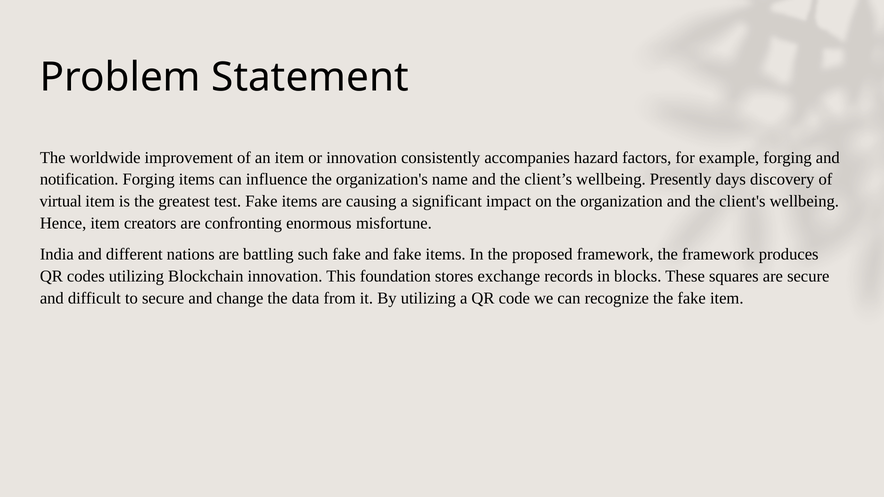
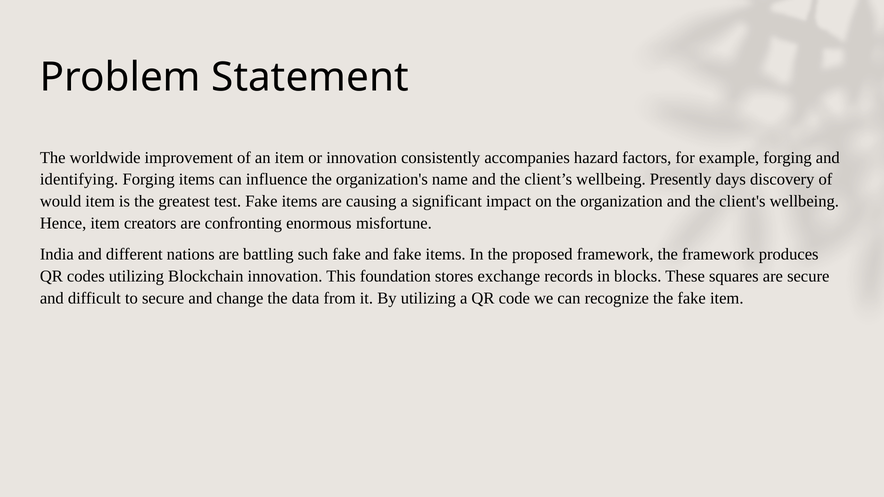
notification: notification -> identifying
virtual: virtual -> would
